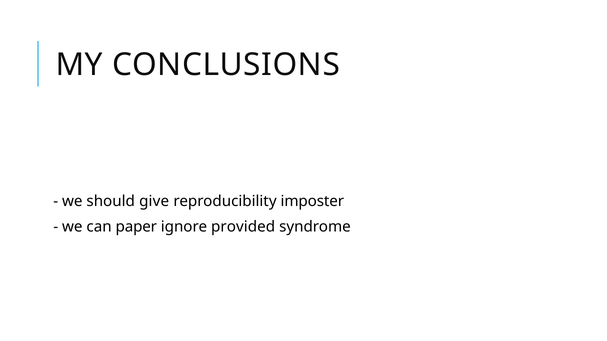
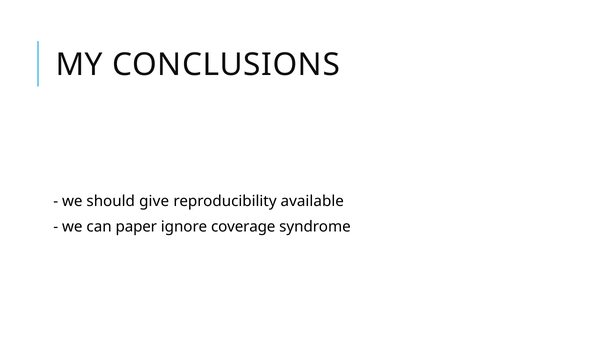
imposter: imposter -> available
provided: provided -> coverage
